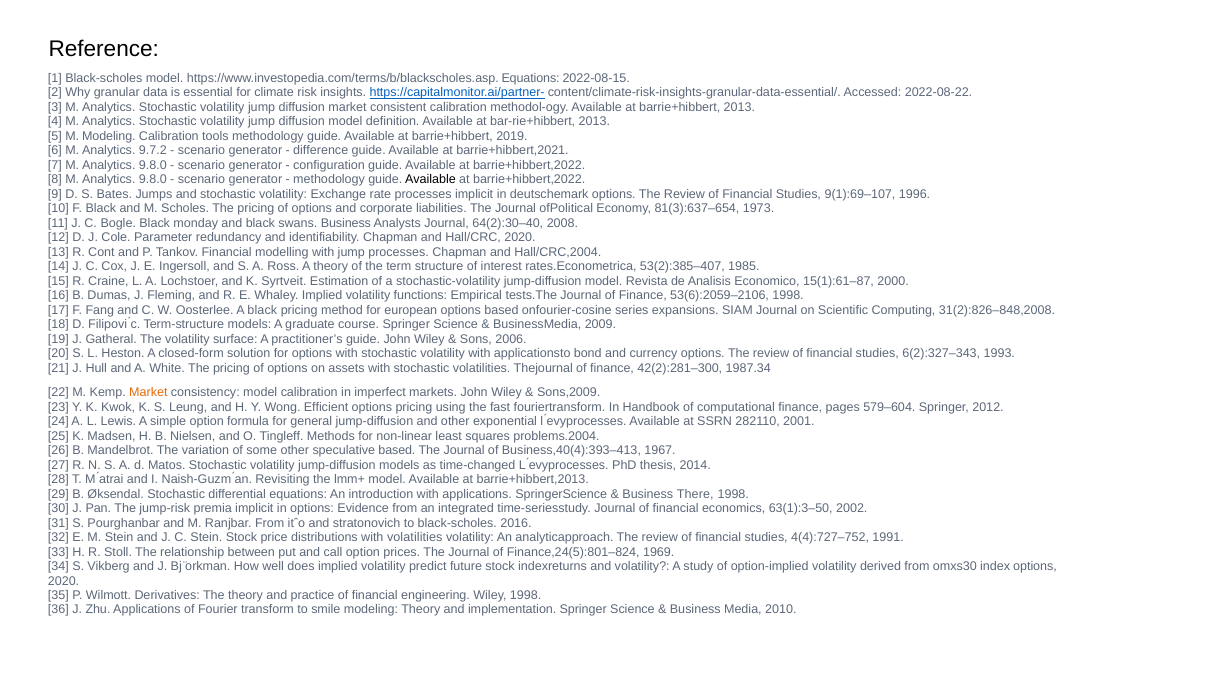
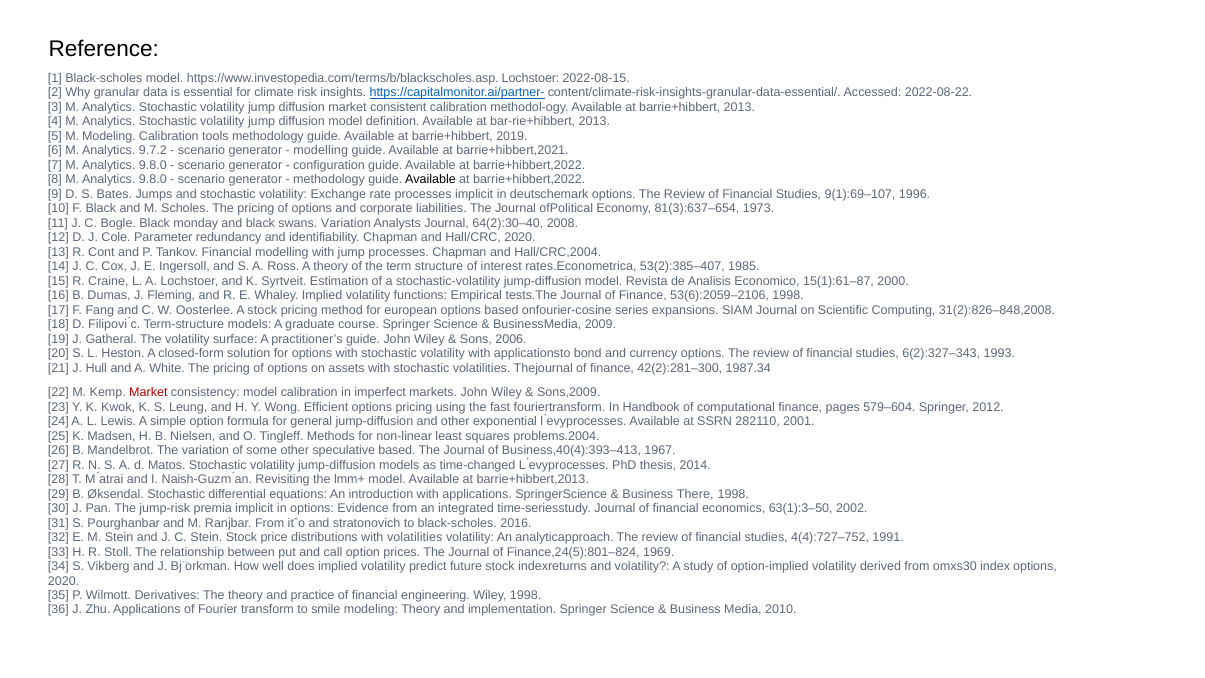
https://www.investopedia.com/terms/b/blackscholes.asp Equations: Equations -> Lochstoer
difference at (321, 151): difference -> modelling
swans Business: Business -> Variation
A black: black -> stock
Market at (148, 392) colour: orange -> red
